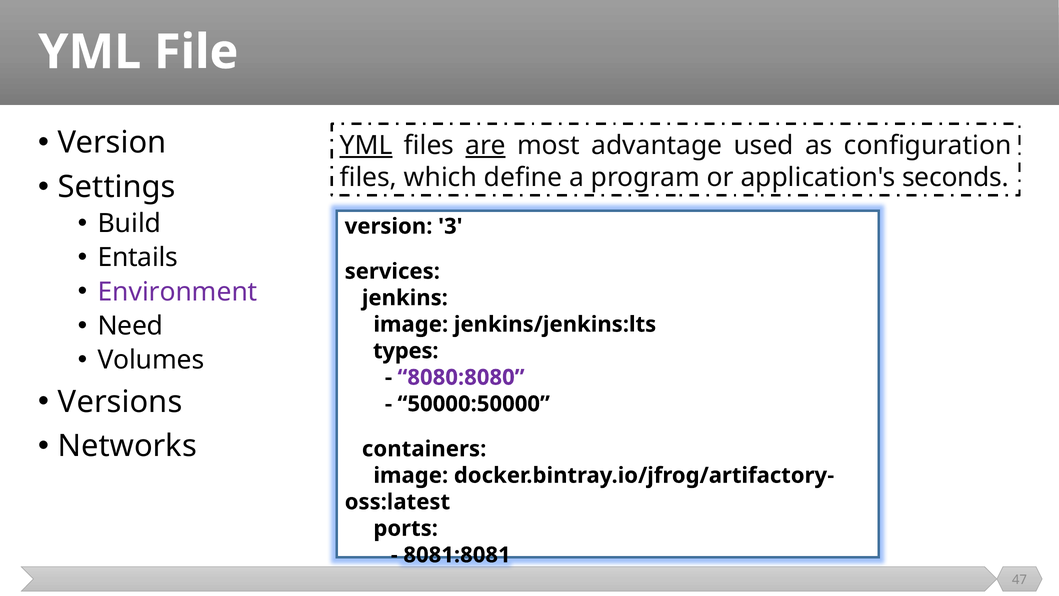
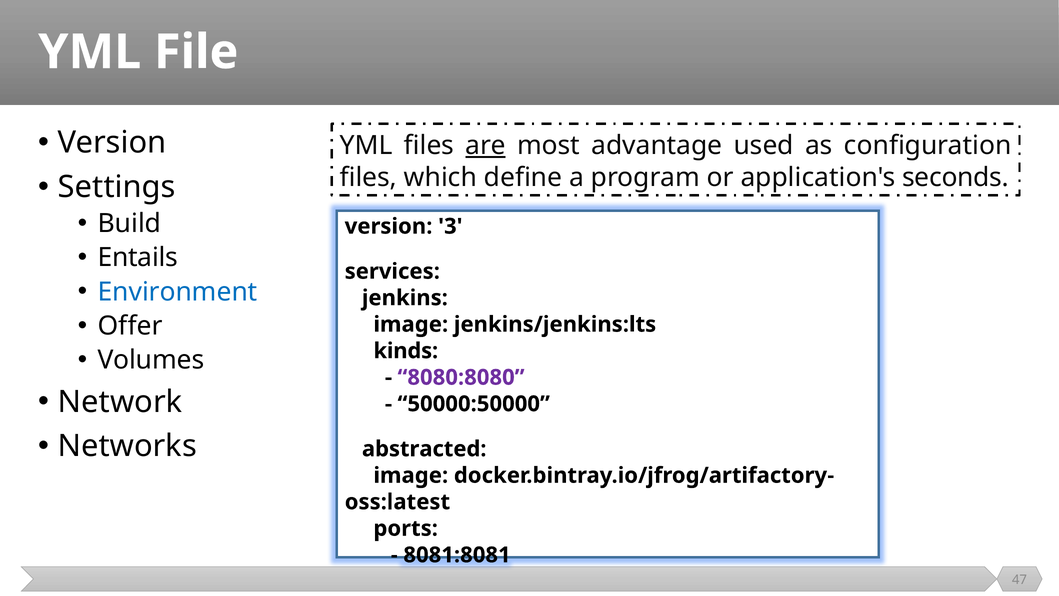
YML at (366, 146) underline: present -> none
Environment colour: purple -> blue
Need: Need -> Offer
types: types -> kinds
Versions: Versions -> Network
containers: containers -> abstracted
